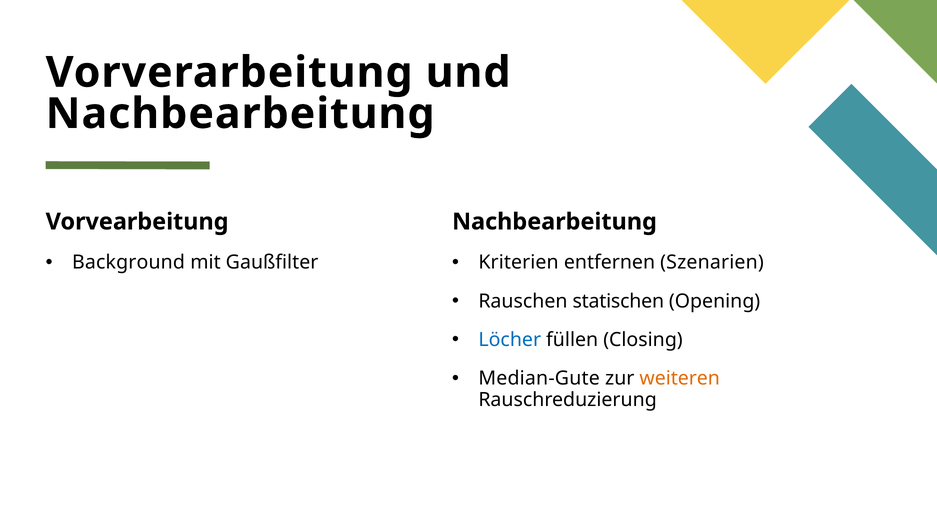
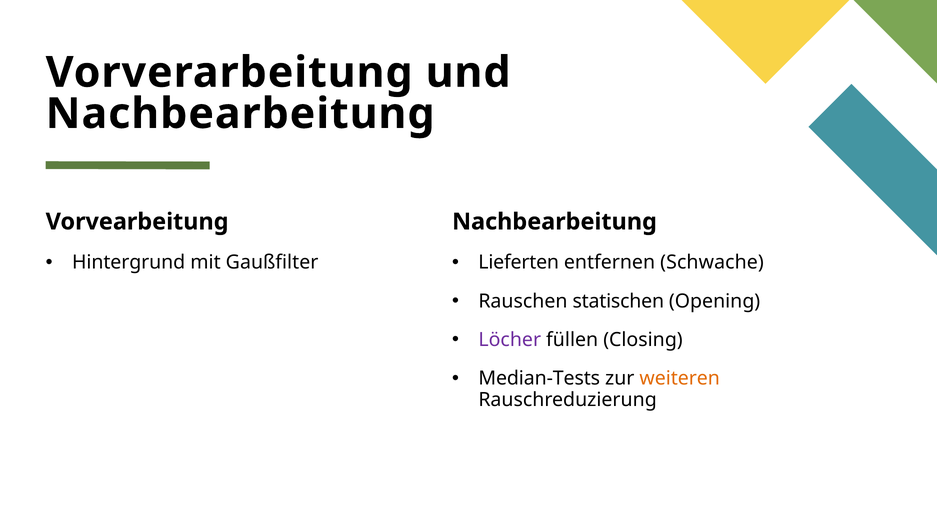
Background: Background -> Hintergrund
Kriterien: Kriterien -> Lieferten
Szenarien: Szenarien -> Schwache
Löcher colour: blue -> purple
Median-Gute: Median-Gute -> Median-Tests
